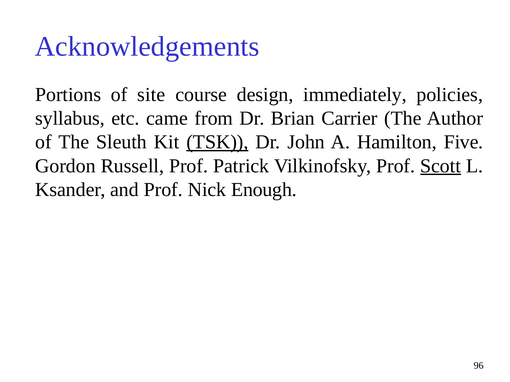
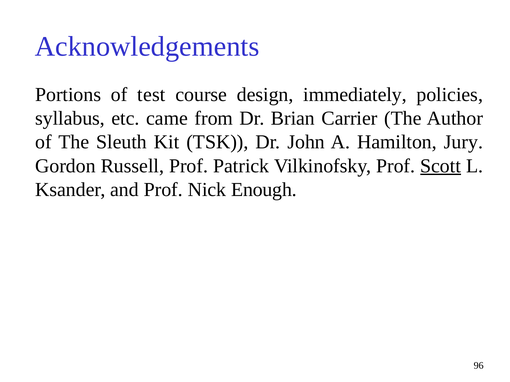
site: site -> test
TSK underline: present -> none
Five: Five -> Jury
